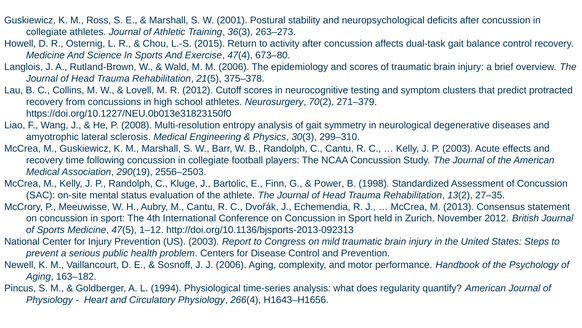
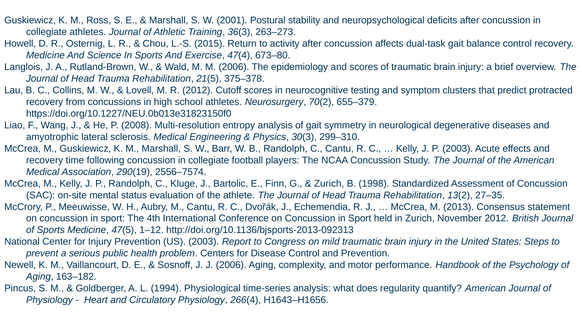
271–379: 271–379 -> 655–379
2556–2503: 2556–2503 -> 2556–7574
Power at (329, 183): Power -> Zurich
